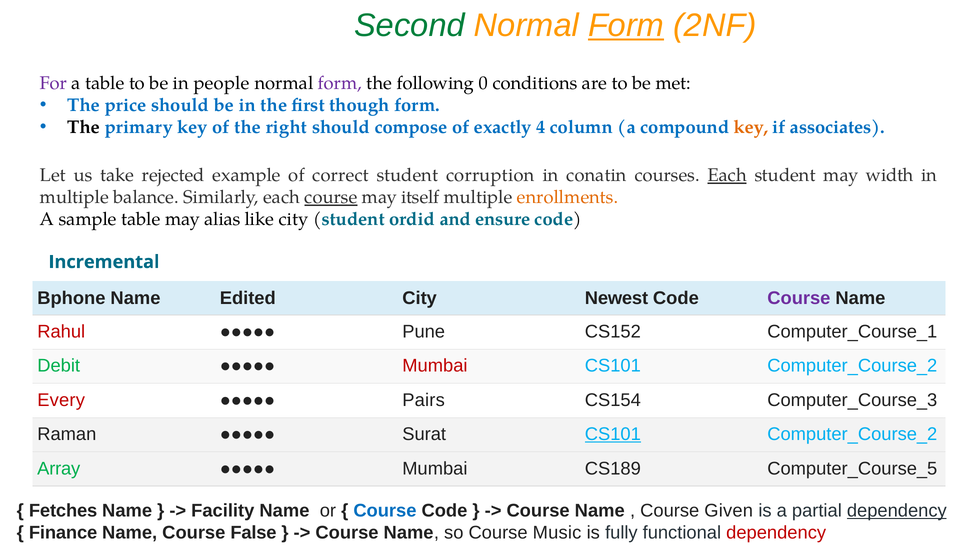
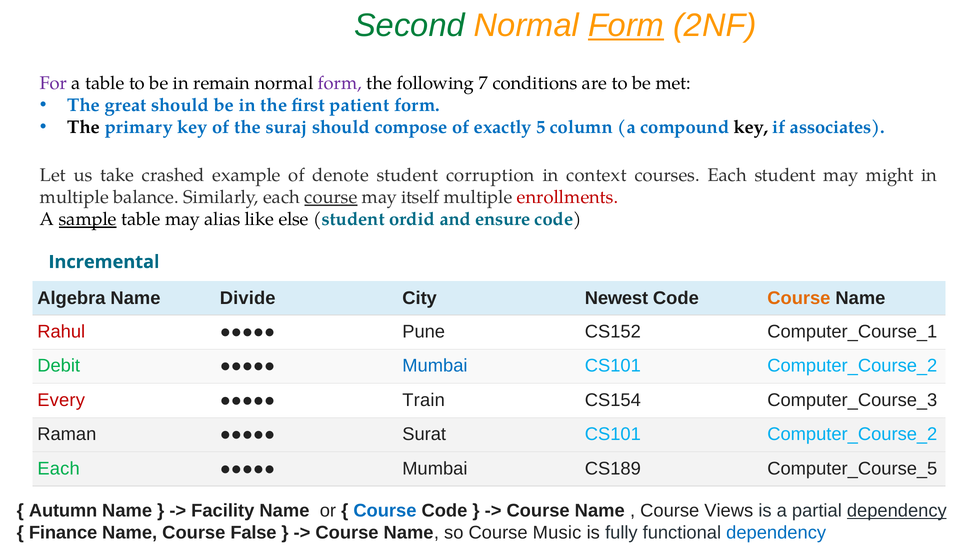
people: people -> remain
0: 0 -> 7
price: price -> great
though: though -> patient
right: right -> suraj
4: 4 -> 5
key at (751, 127) colour: orange -> black
rejected: rejected -> crashed
correct: correct -> denote
conatin: conatin -> context
Each at (727, 175) underline: present -> none
width: width -> might
enrollments colour: orange -> red
sample underline: none -> present
like city: city -> else
Bphone: Bphone -> Algebra
Edited: Edited -> Divide
Course at (799, 298) colour: purple -> orange
Mumbai at (435, 366) colour: red -> blue
Pairs: Pairs -> Train
CS101 at (613, 434) underline: present -> none
Array at (59, 469): Array -> Each
Fetches: Fetches -> Autumn
Given: Given -> Views
dependency at (776, 533) colour: red -> blue
